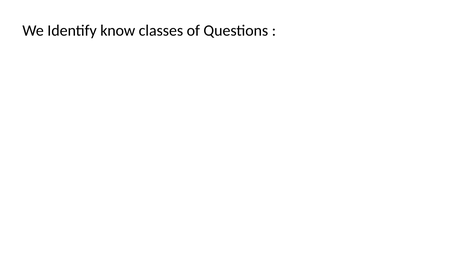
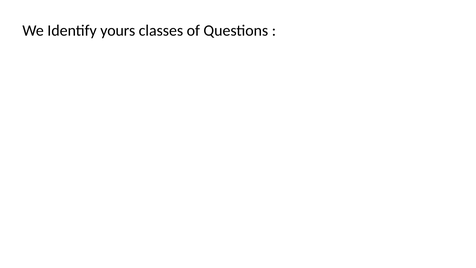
know: know -> yours
